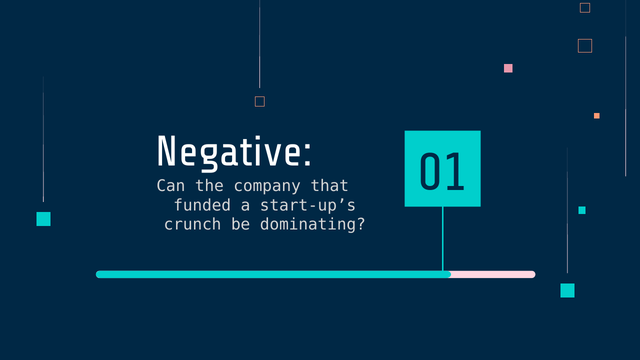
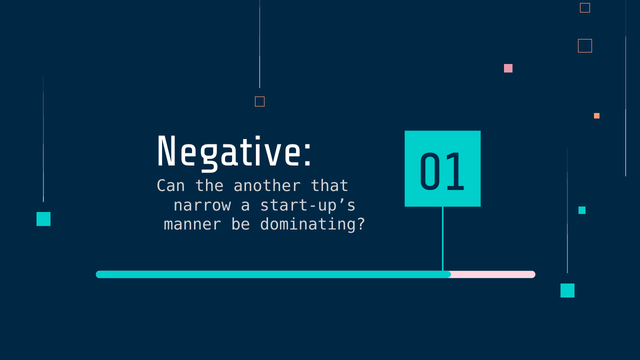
company: company -> another
funded: funded -> narrow
crunch: crunch -> manner
